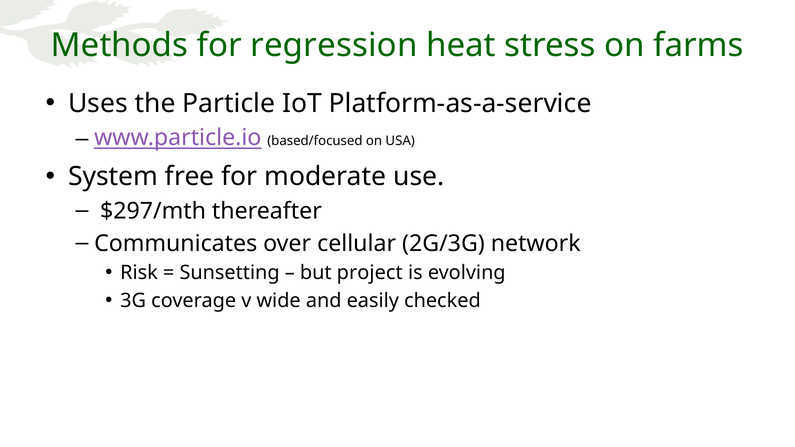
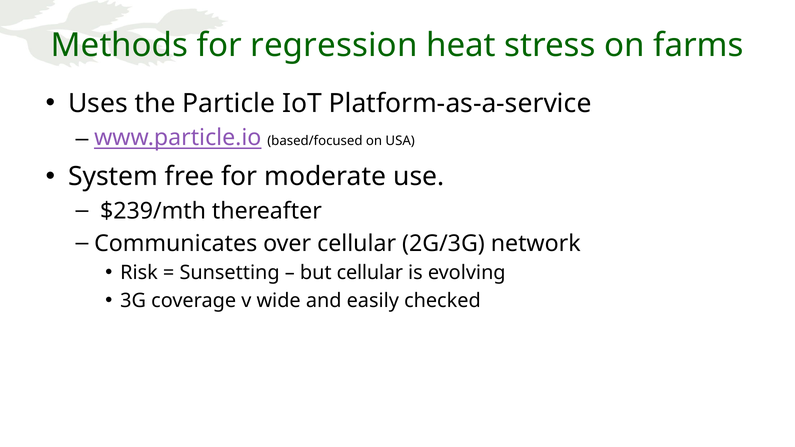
$297/mth: $297/mth -> $239/mth
but project: project -> cellular
